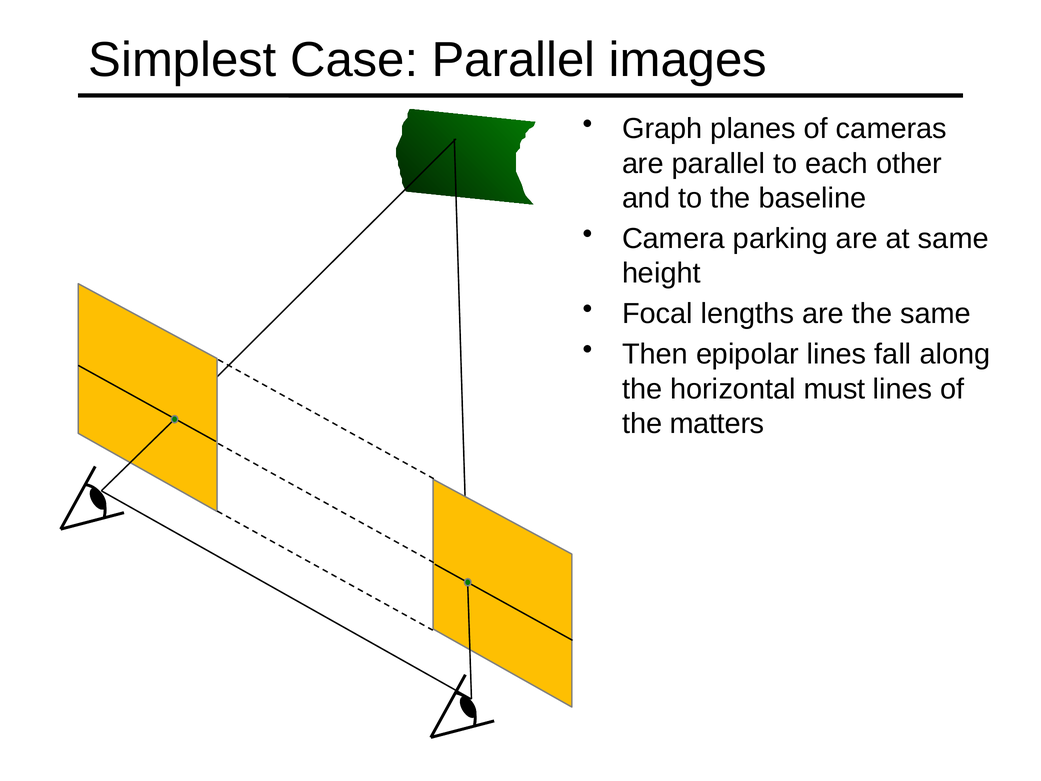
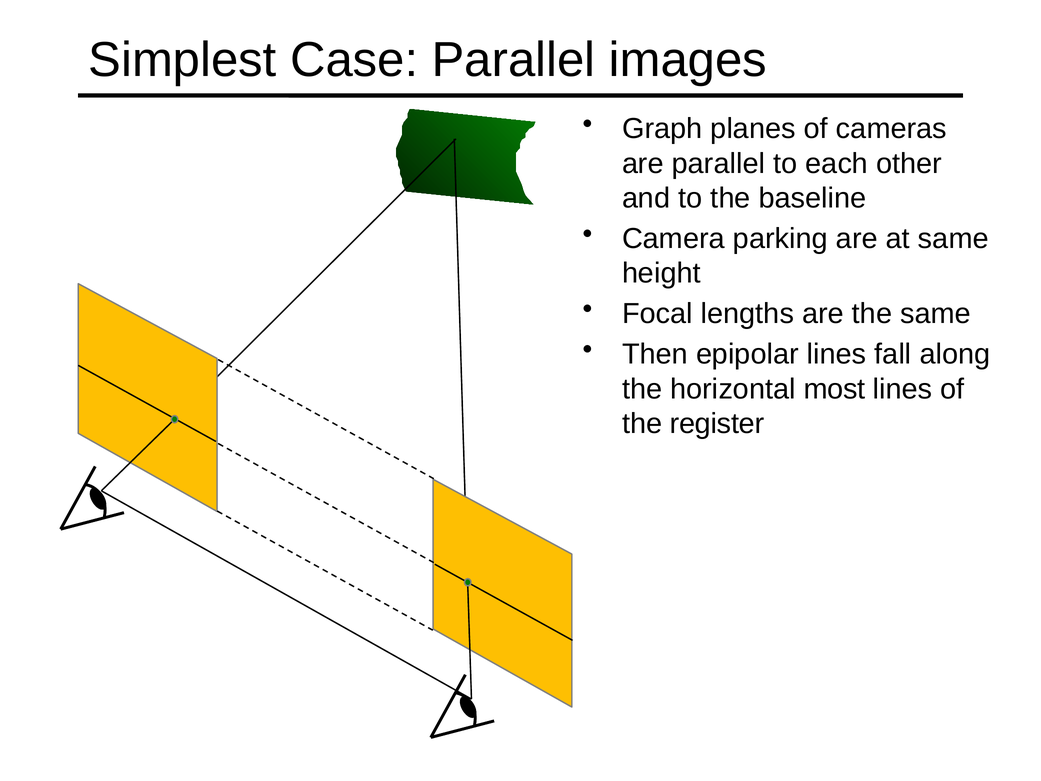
must: must -> most
matters: matters -> register
